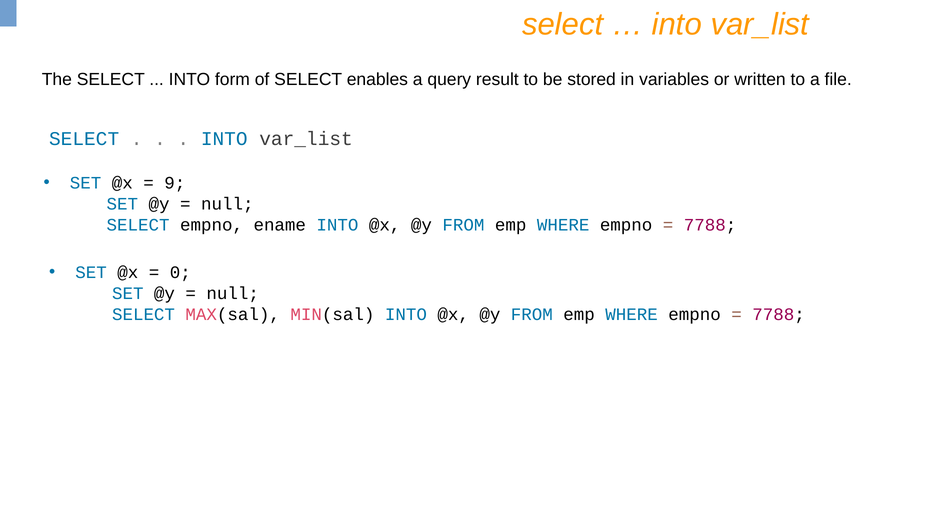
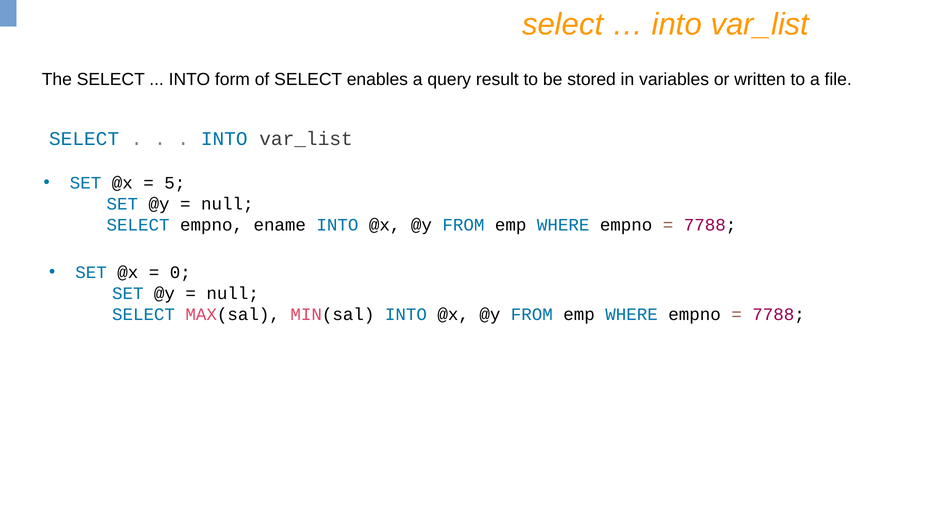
9: 9 -> 5
